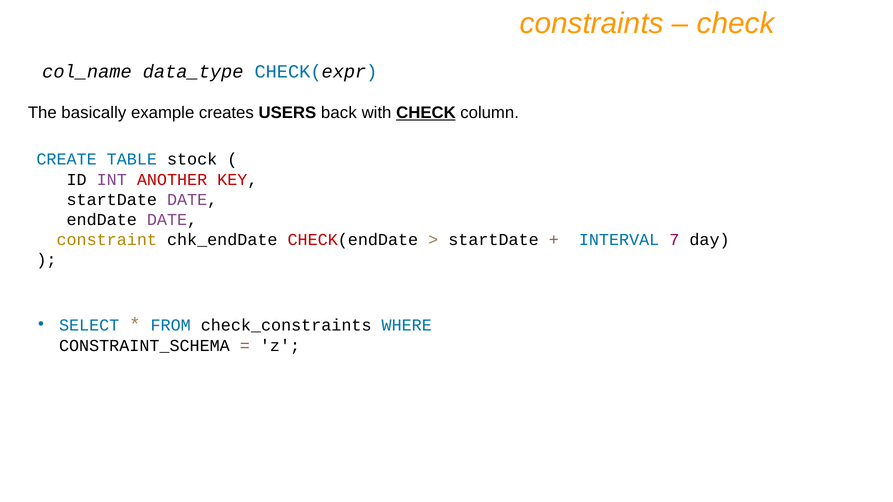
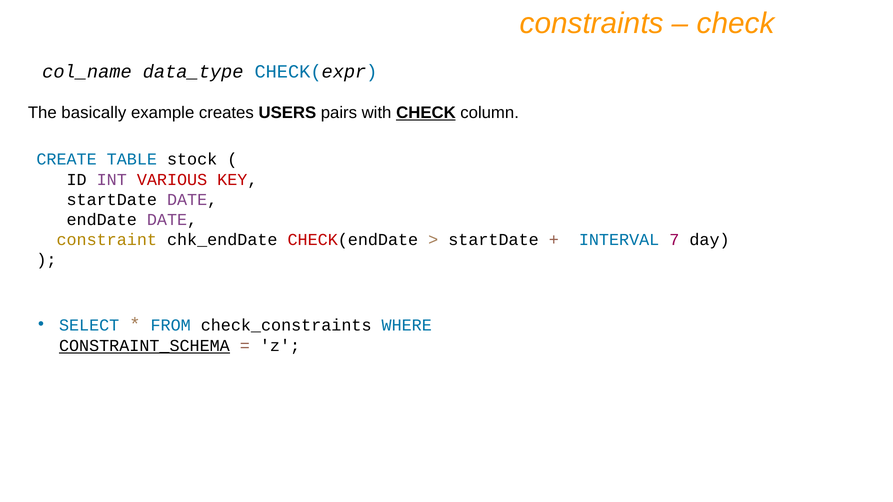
back: back -> pairs
ANOTHER: ANOTHER -> VARIOUS
CONSTRAINT_SCHEMA underline: none -> present
